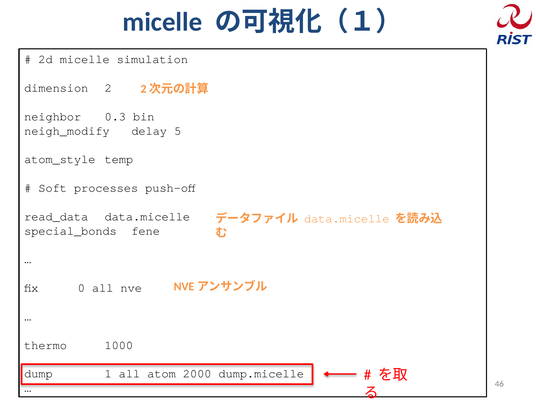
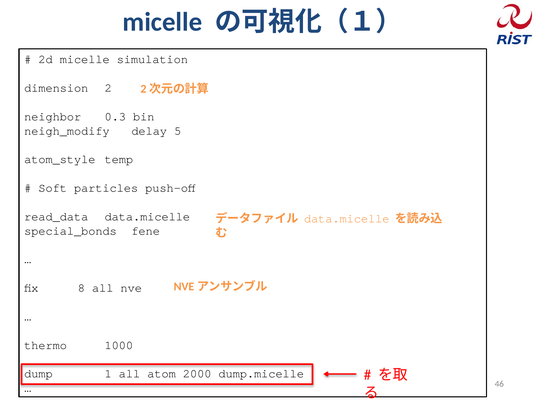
processes: processes -> particles
0: 0 -> 8
